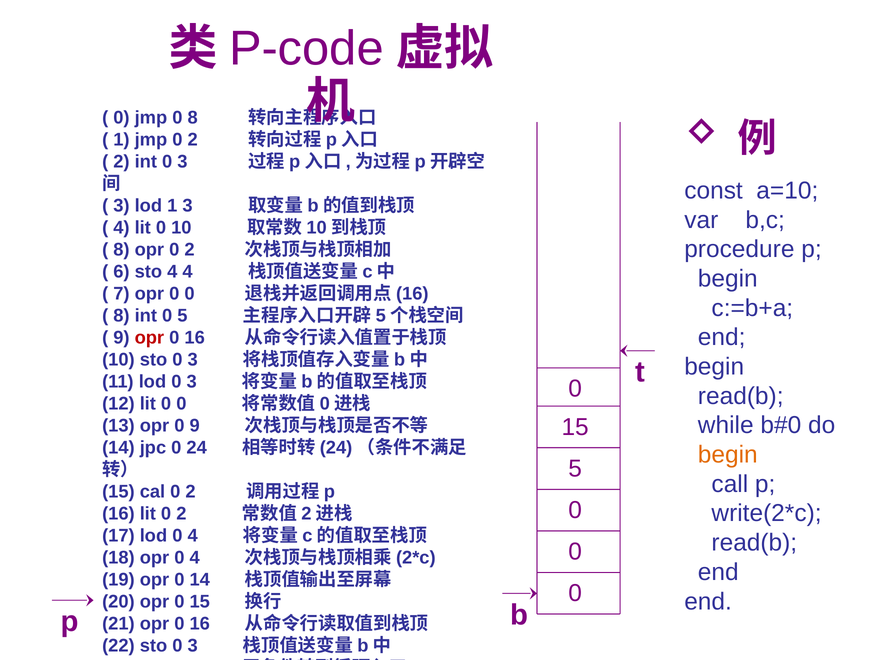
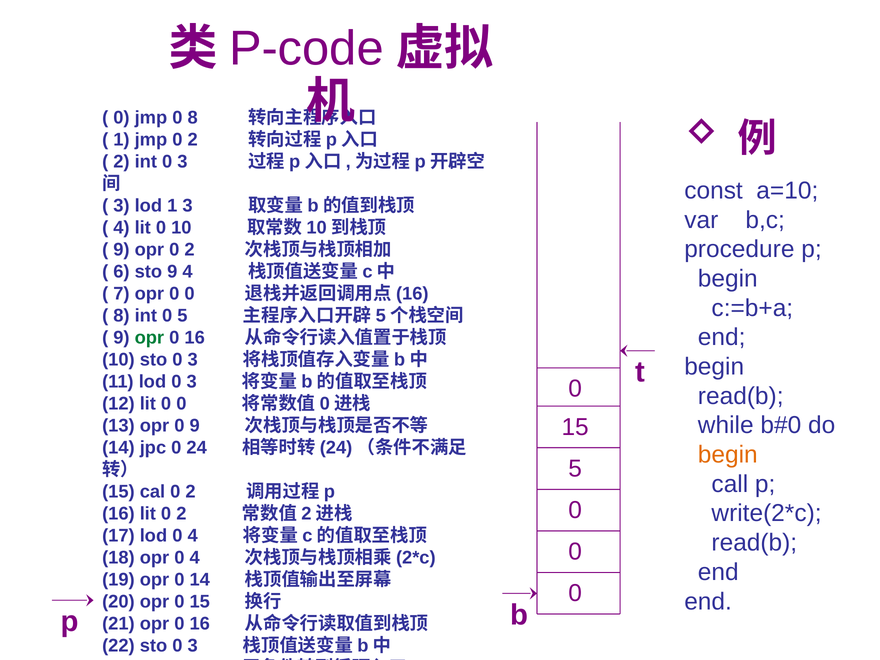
8 at (121, 250): 8 -> 9
sto 4: 4 -> 9
opr at (149, 338) colour: red -> green
